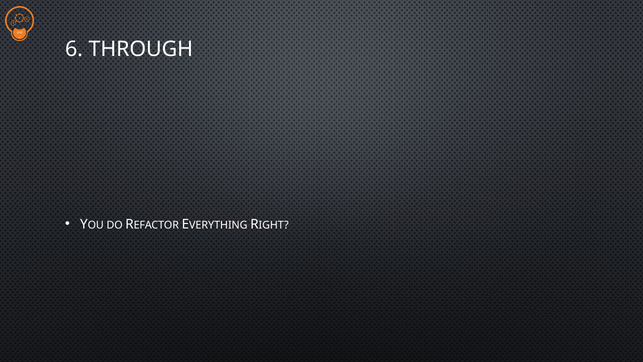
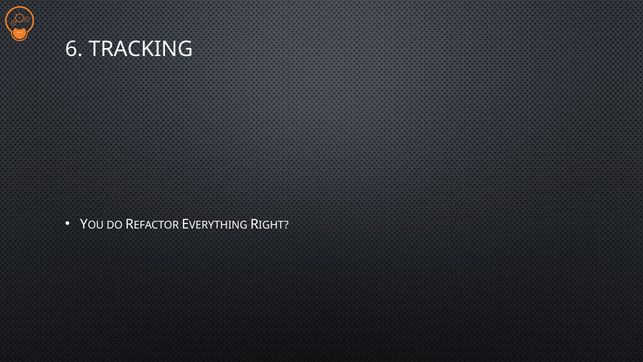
THROUGH: THROUGH -> TRACKING
